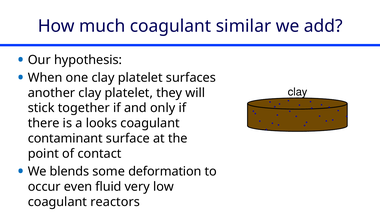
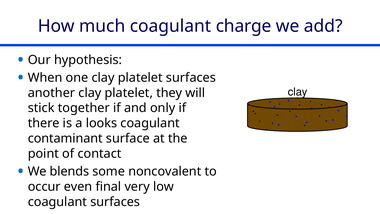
similar: similar -> charge
deformation: deformation -> noncovalent
fluid: fluid -> final
coagulant reactors: reactors -> surfaces
